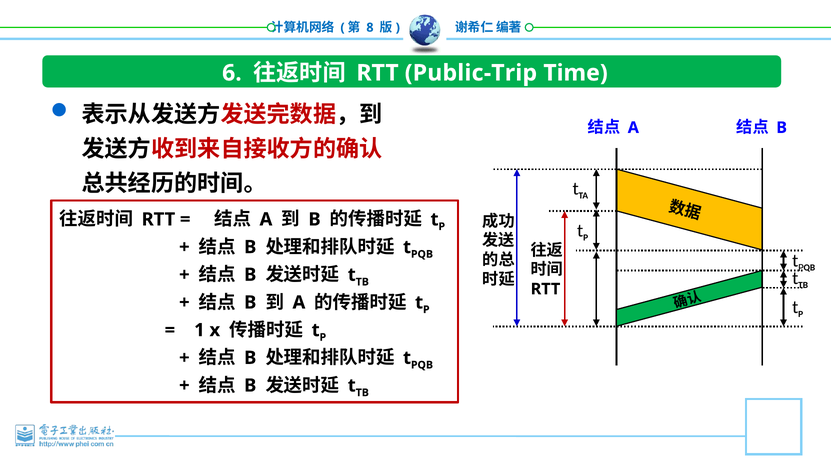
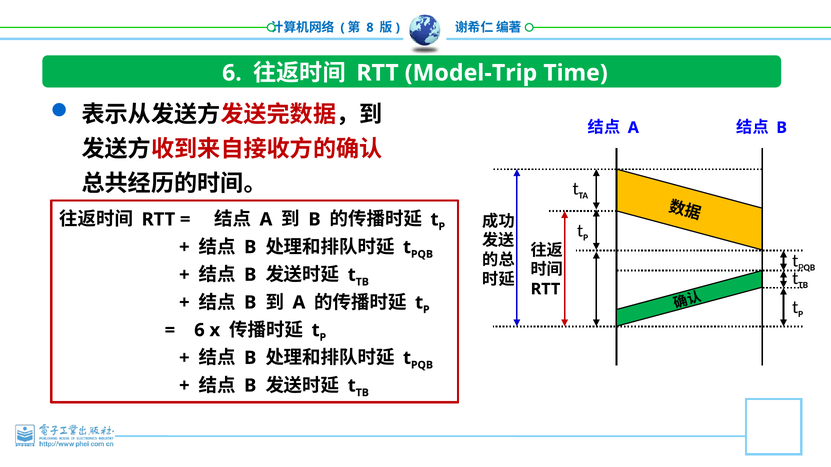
Public-Trip: Public-Trip -> Model-Trip
1 at (199, 330): 1 -> 6
